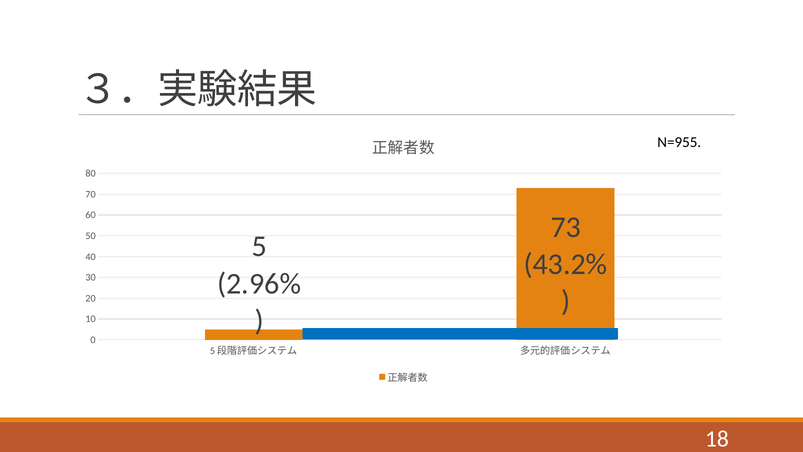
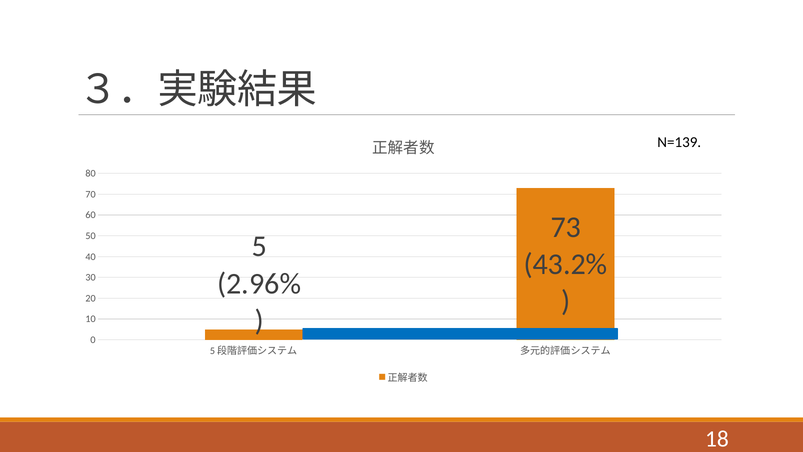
N=955: N=955 -> N=139
